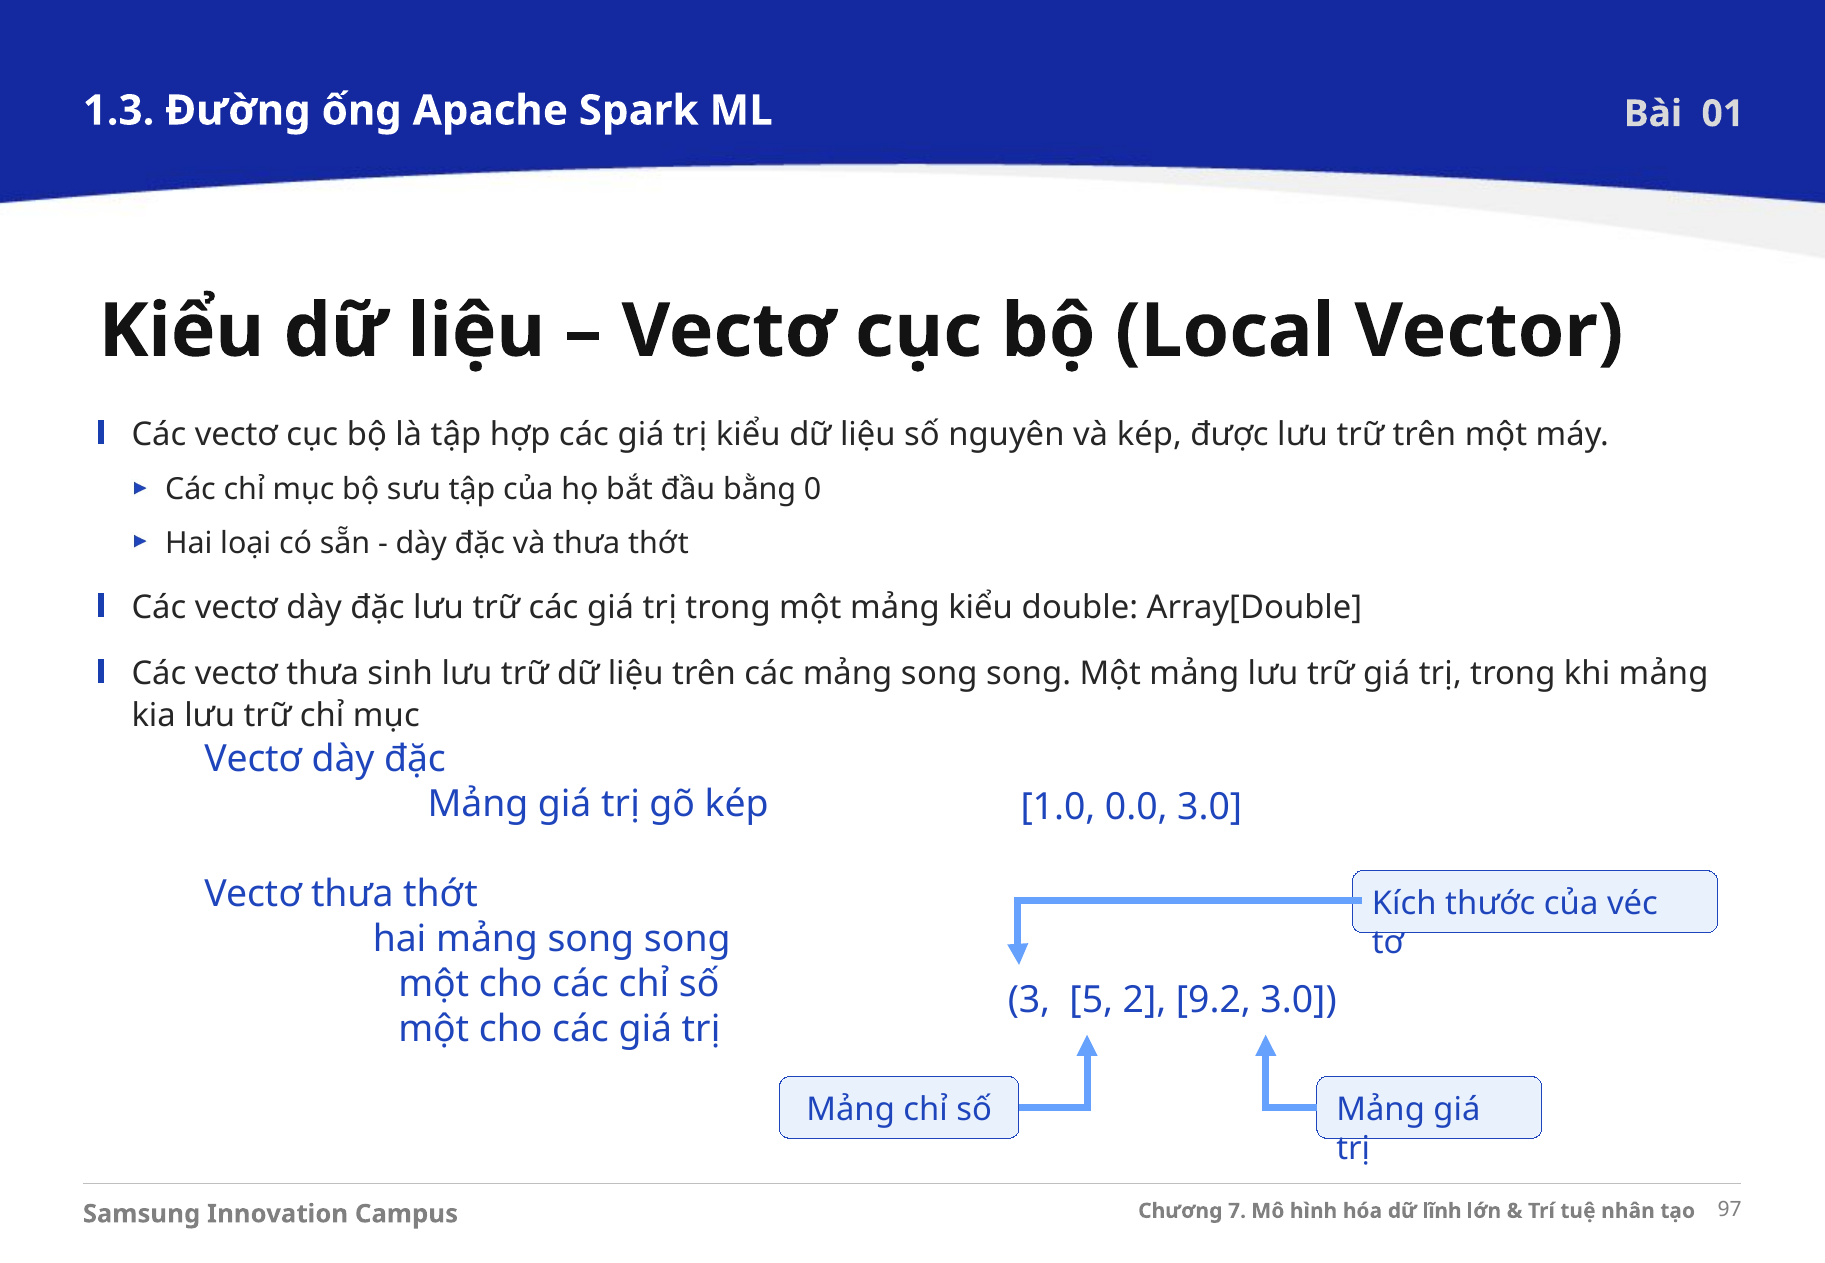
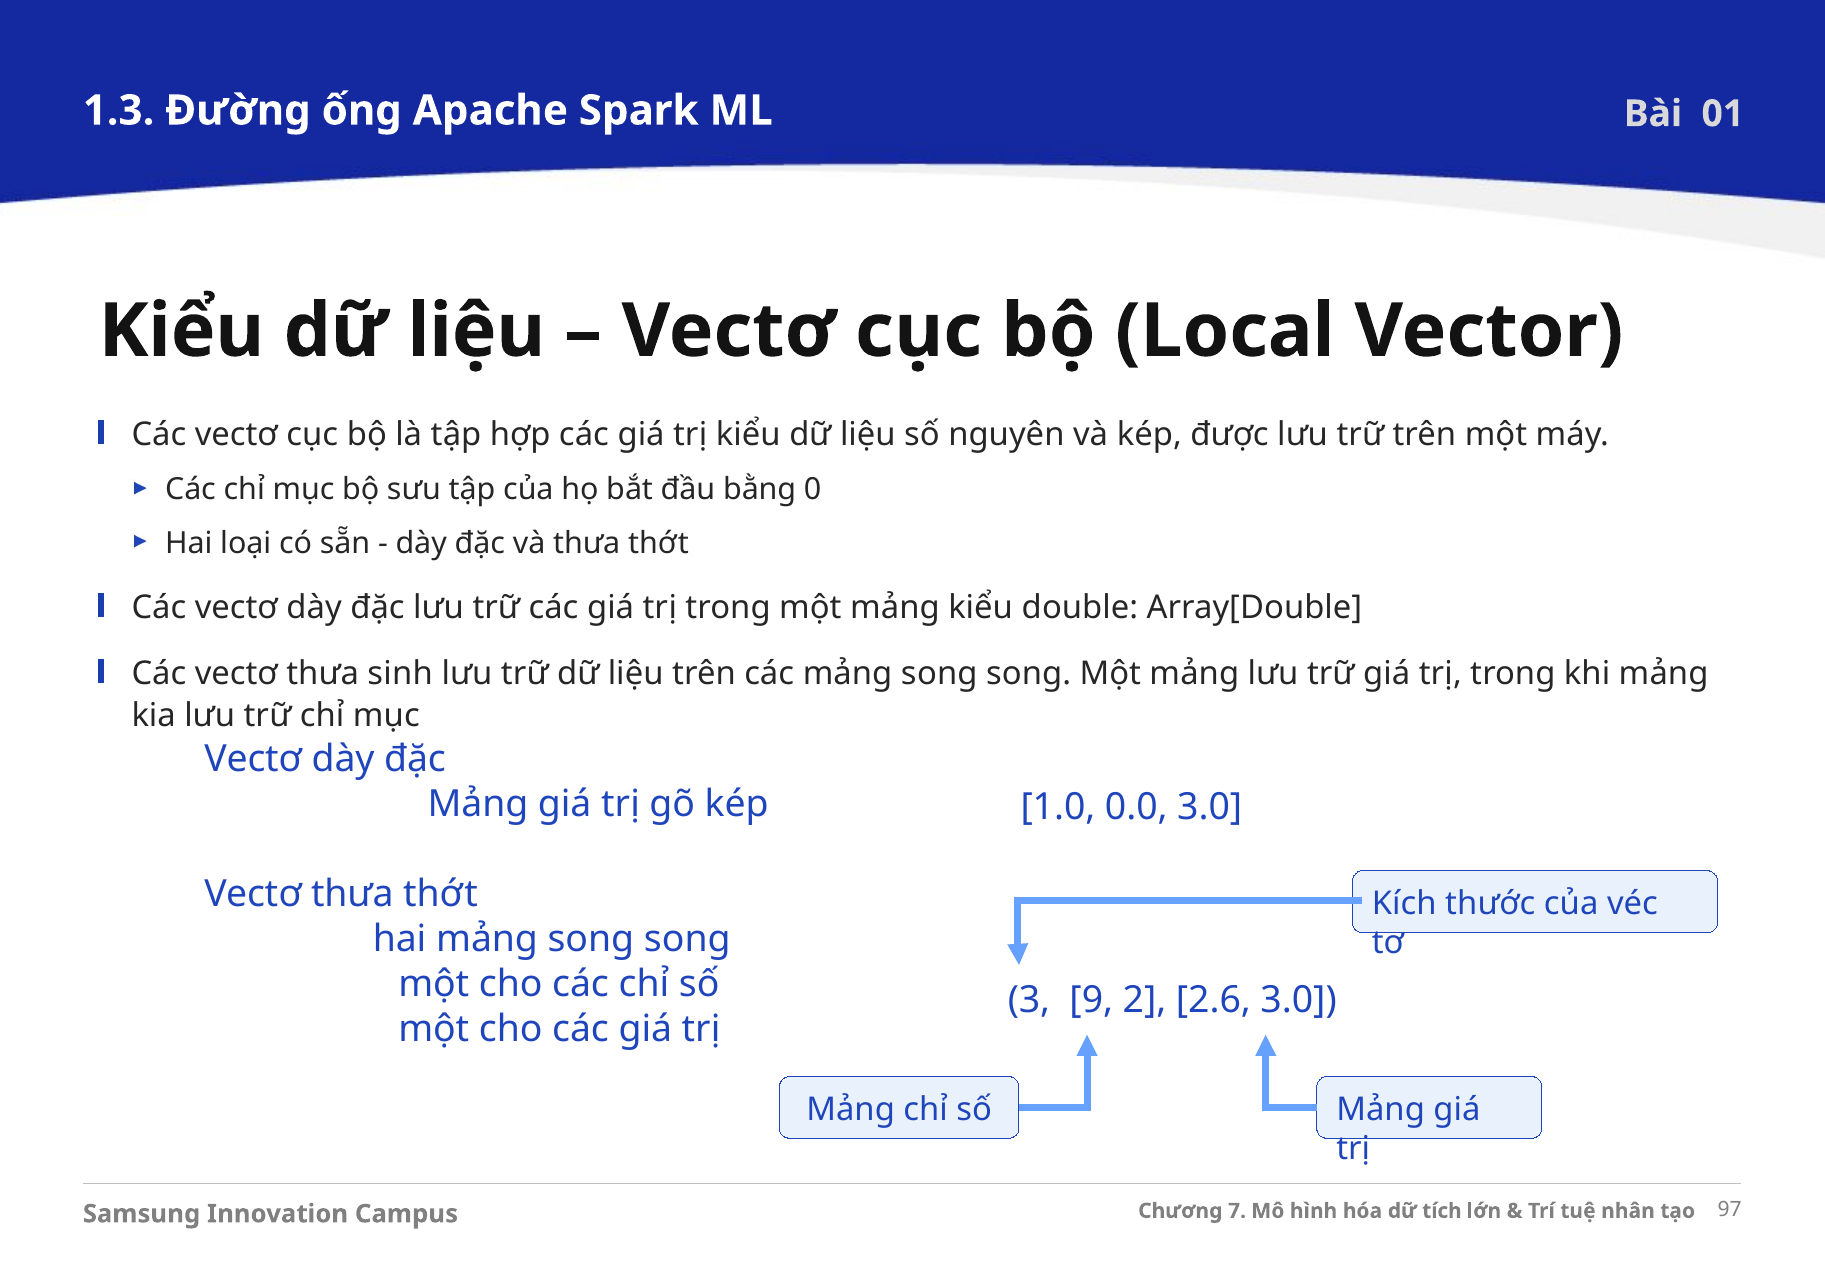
5: 5 -> 9
9.2: 9.2 -> 2.6
lĩnh: lĩnh -> tích
